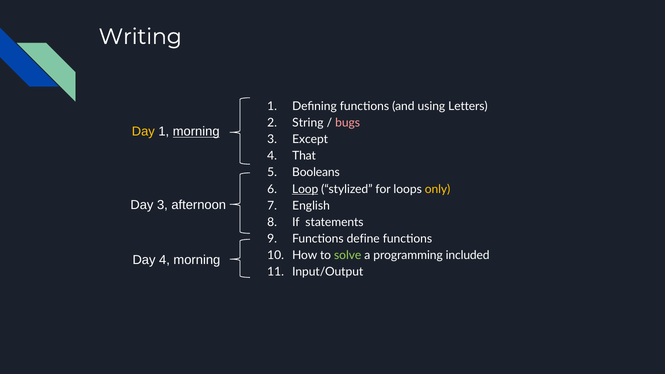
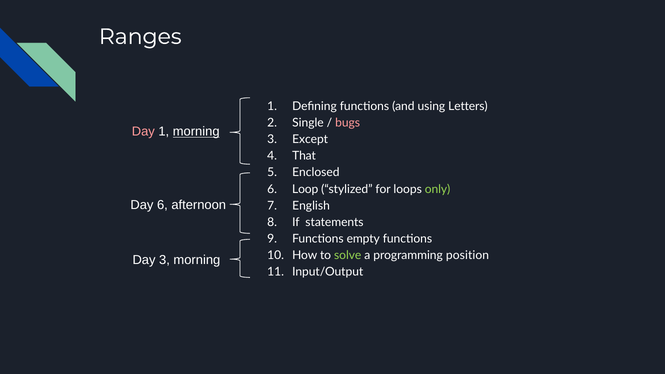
Writing: Writing -> Ranges
String: String -> Single
Day at (143, 132) colour: yellow -> pink
Booleans: Booleans -> Enclosed
Loop underline: present -> none
only colour: yellow -> light green
Day 3: 3 -> 6
define: define -> empty
included: included -> position
Day 4: 4 -> 3
